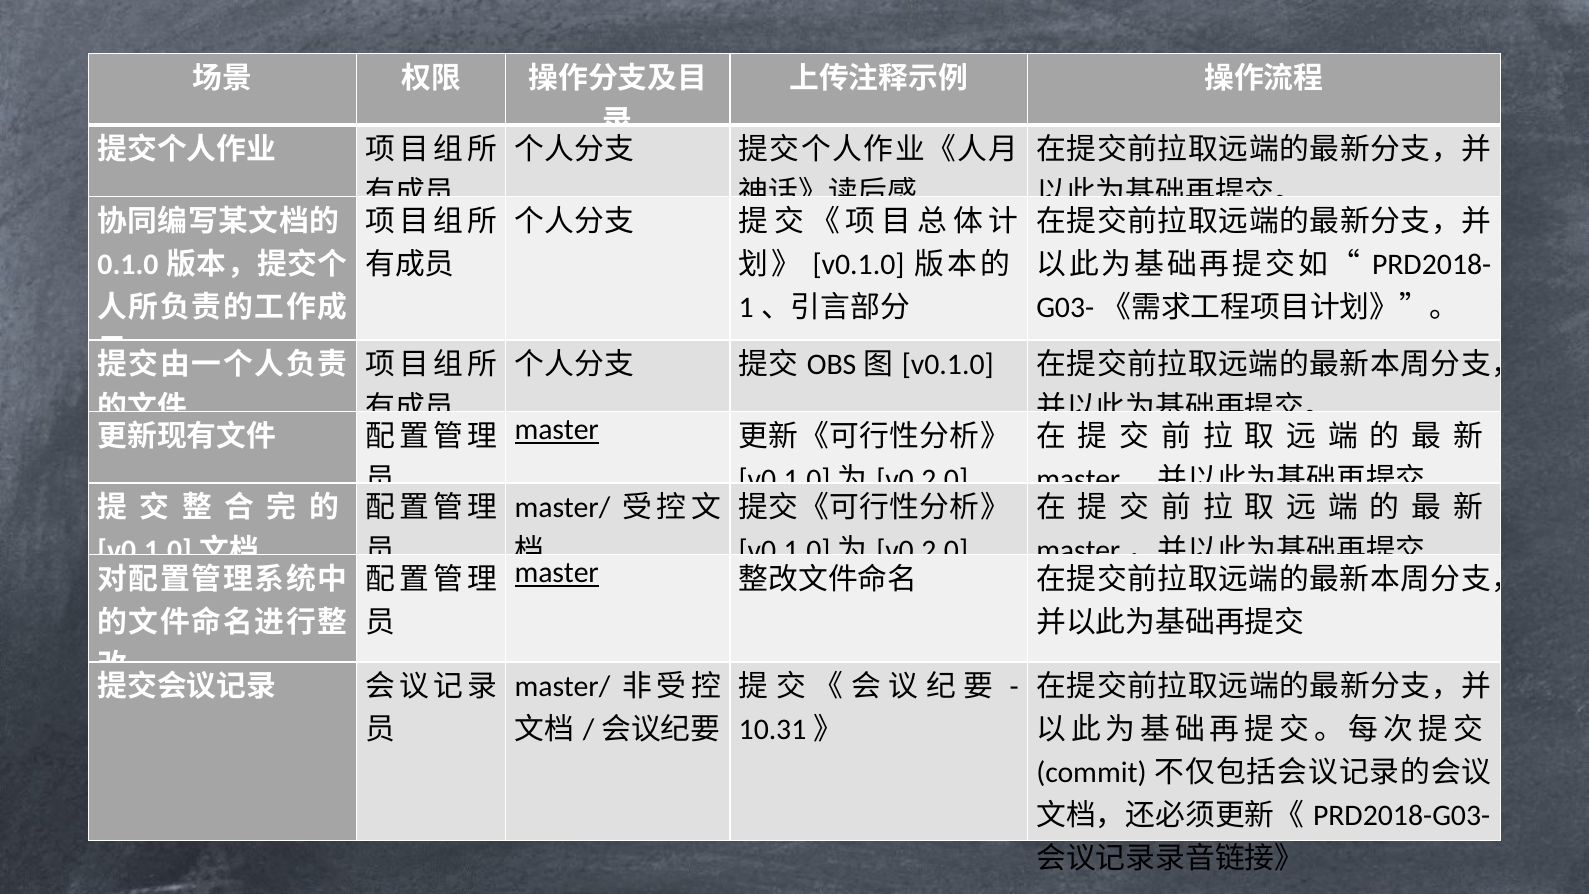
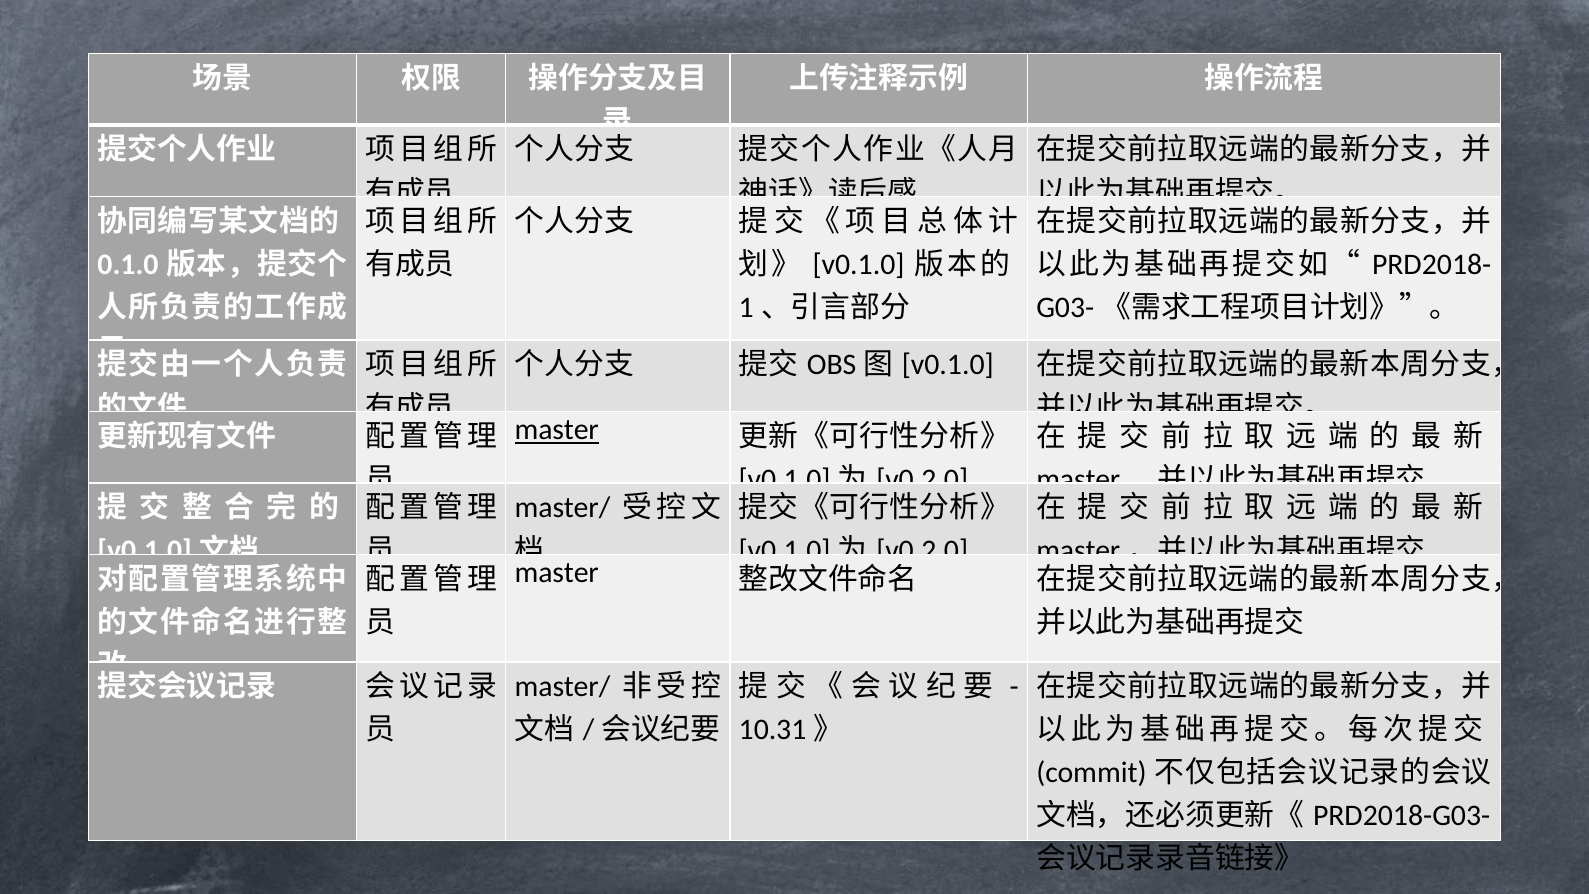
master at (557, 573) underline: present -> none
